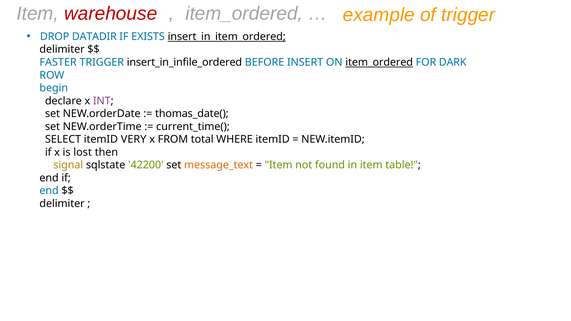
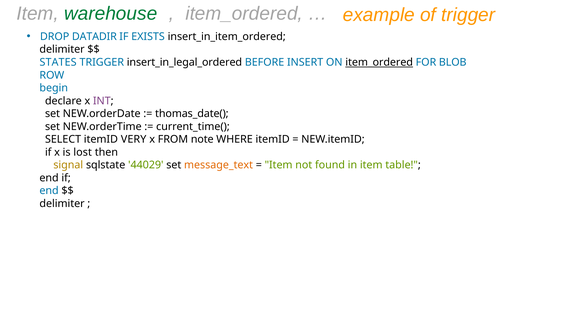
warehouse colour: red -> green
insert_in_item_ordered underline: present -> none
FASTER: FASTER -> STATES
insert_in_infile_ordered: insert_in_infile_ordered -> insert_in_legal_ordered
DARK: DARK -> BLOB
total: total -> note
42200: 42200 -> 44029
